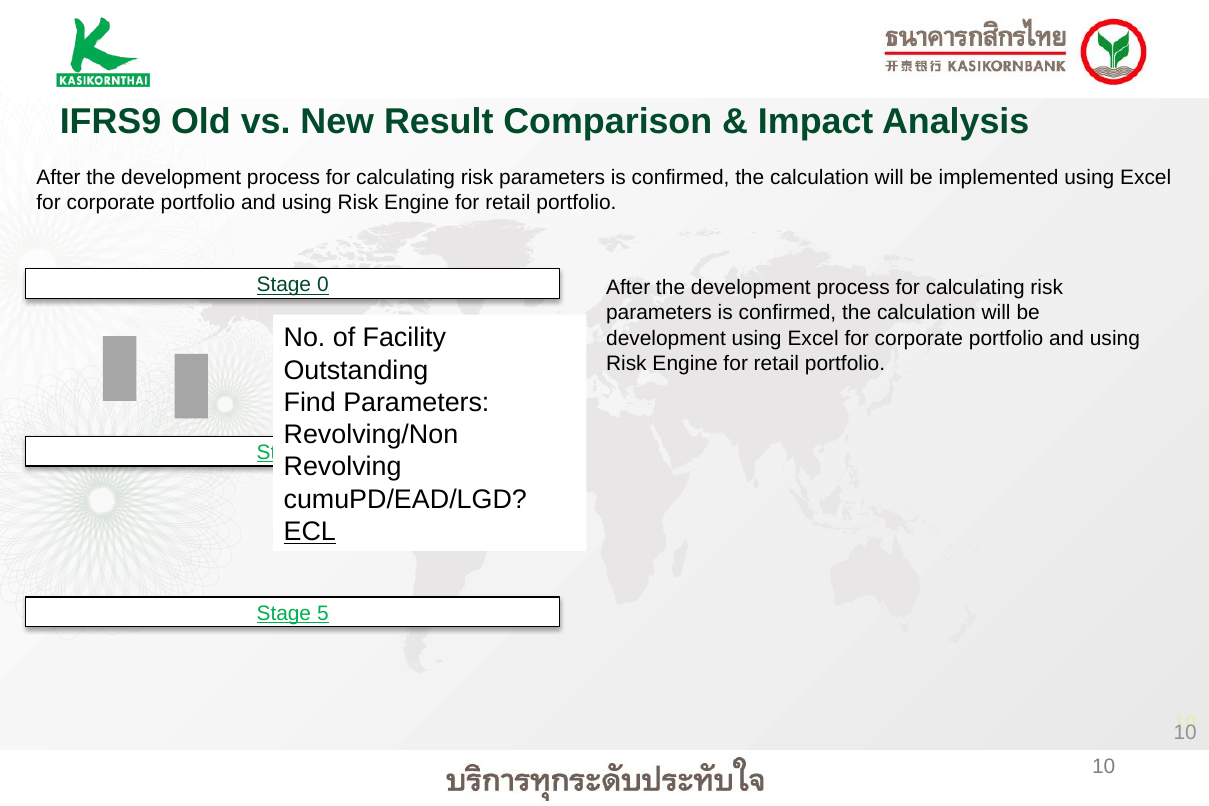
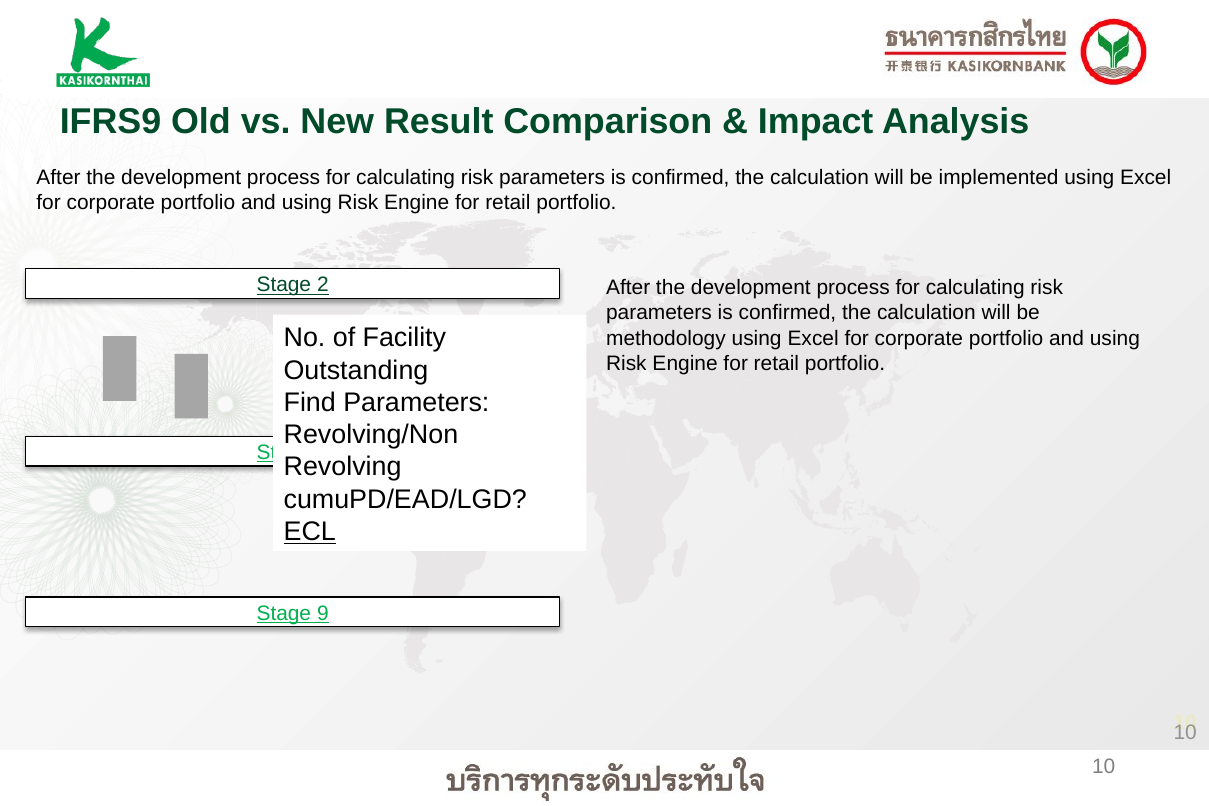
0 at (323, 285): 0 -> 2
development at (666, 338): development -> methodology
5: 5 -> 9
